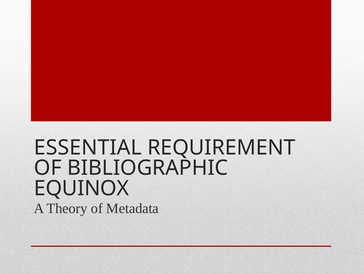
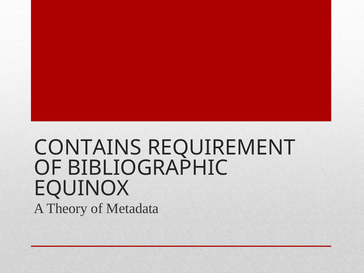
ESSENTIAL: ESSENTIAL -> CONTAINS
